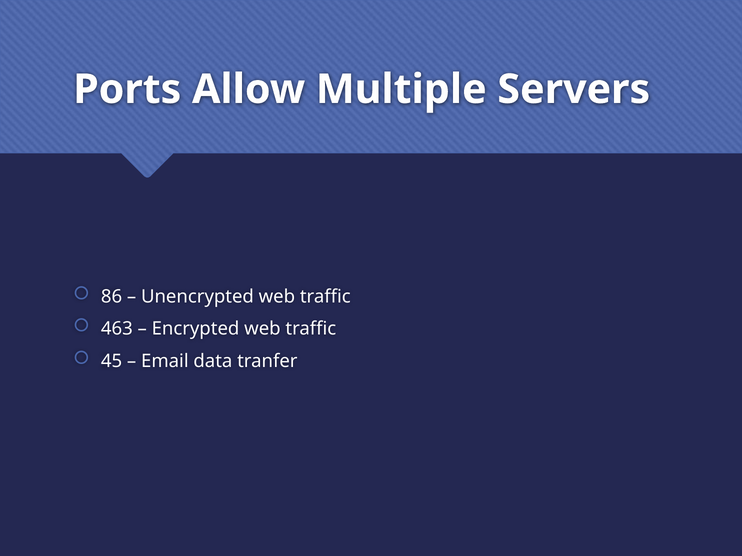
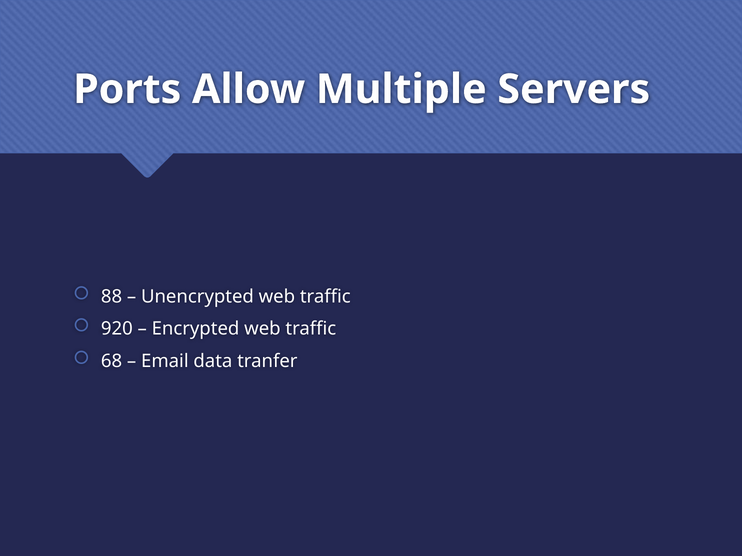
86: 86 -> 88
463: 463 -> 920
45: 45 -> 68
